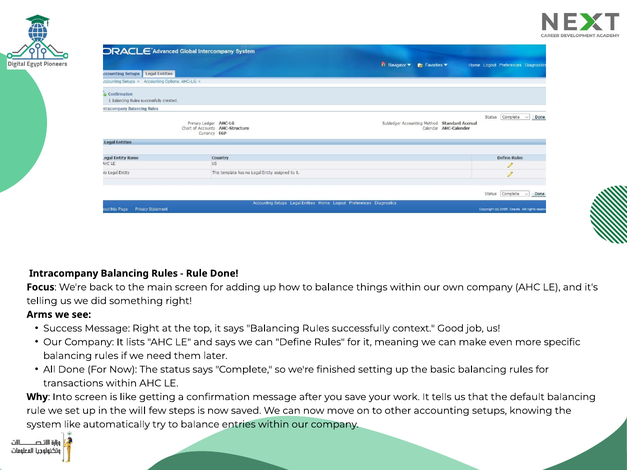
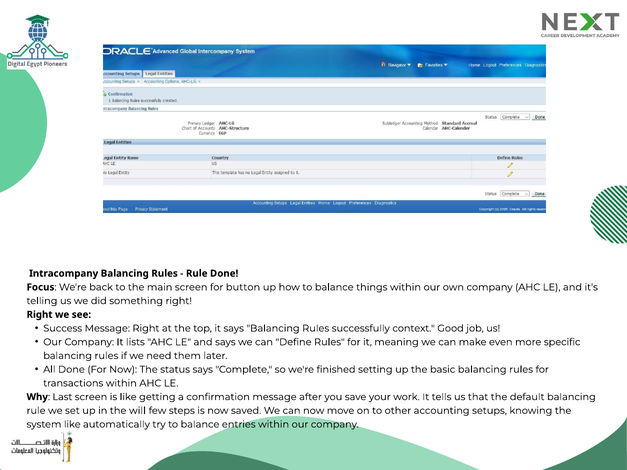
adding: adding -> button
Arms at (39, 315): Arms -> Right
Into: Into -> Last
